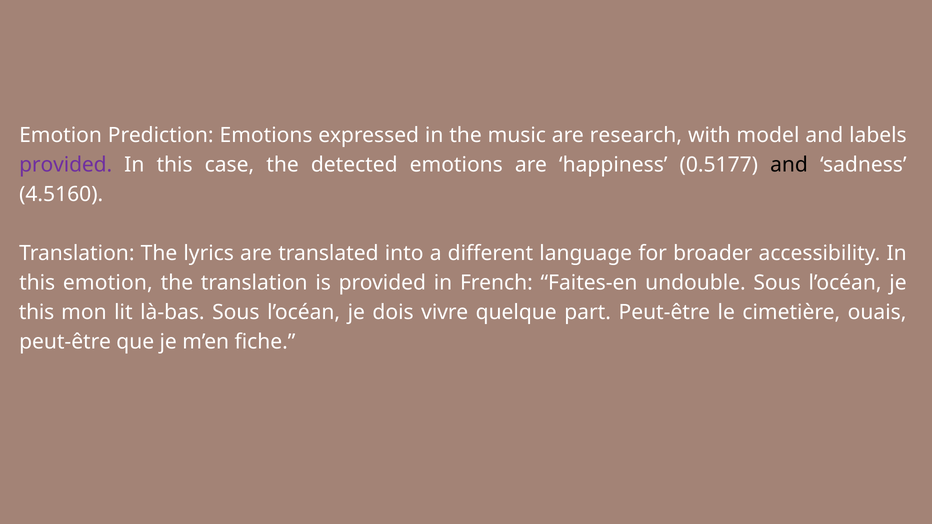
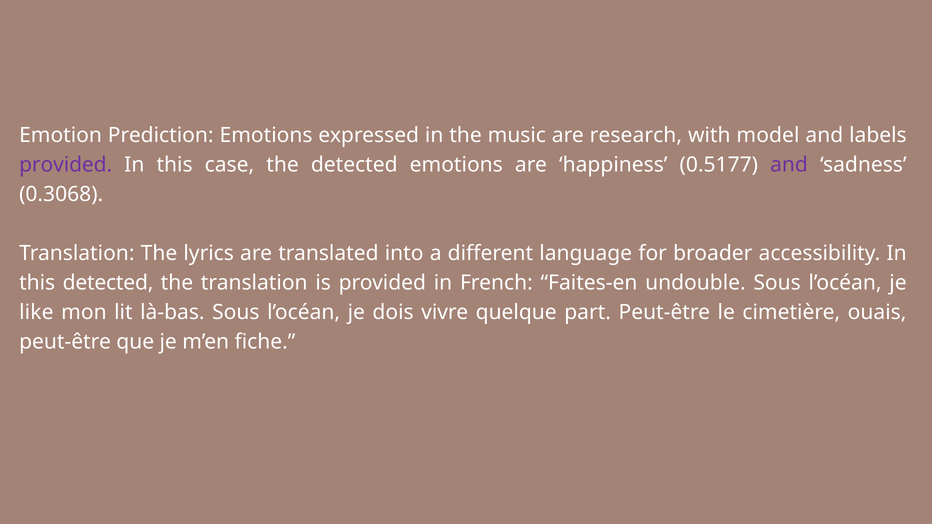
and at (789, 165) colour: black -> purple
4.5160: 4.5160 -> 0.3068
this emotion: emotion -> detected
this at (37, 312): this -> like
